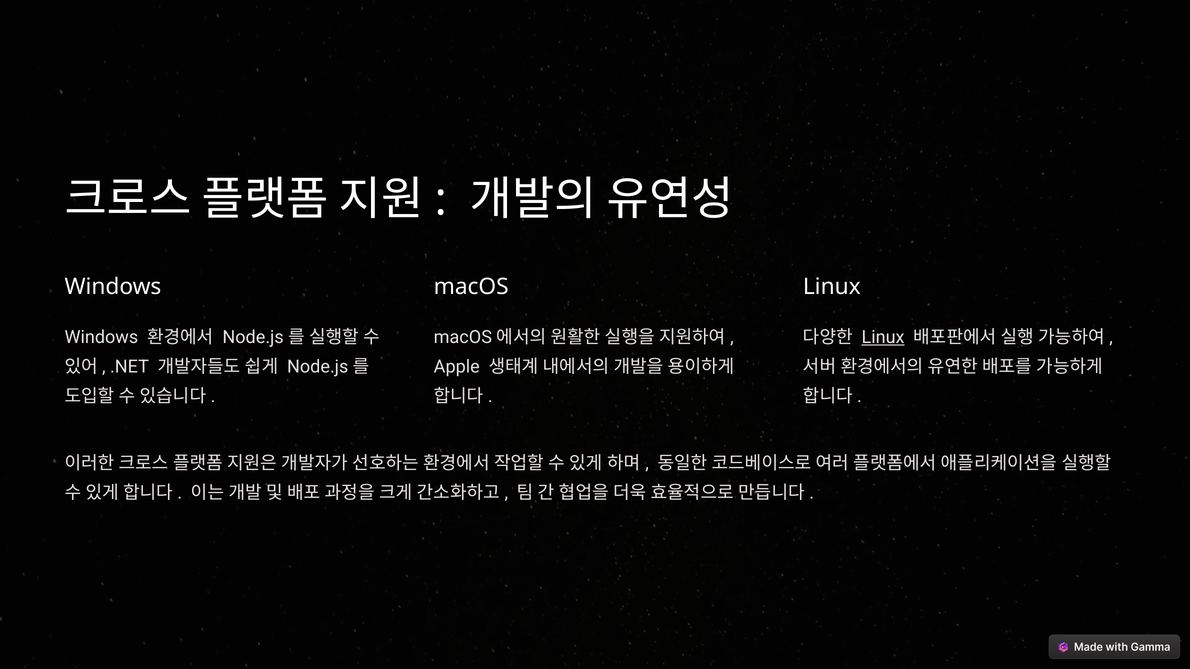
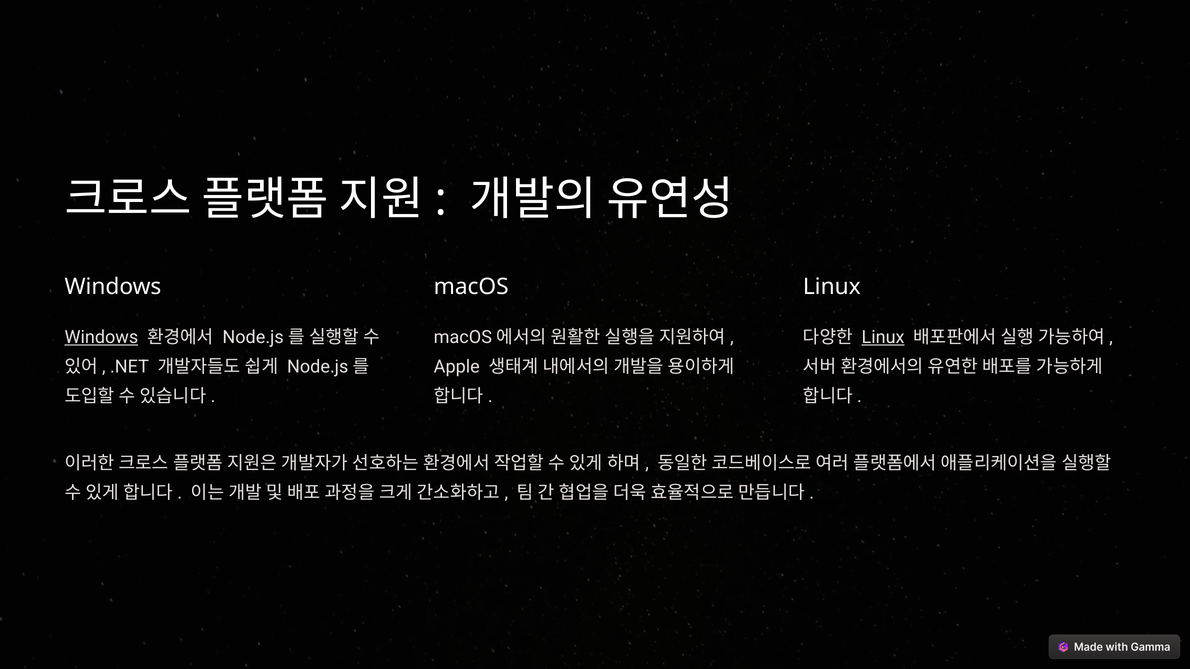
Windows at (101, 338) underline: none -> present
